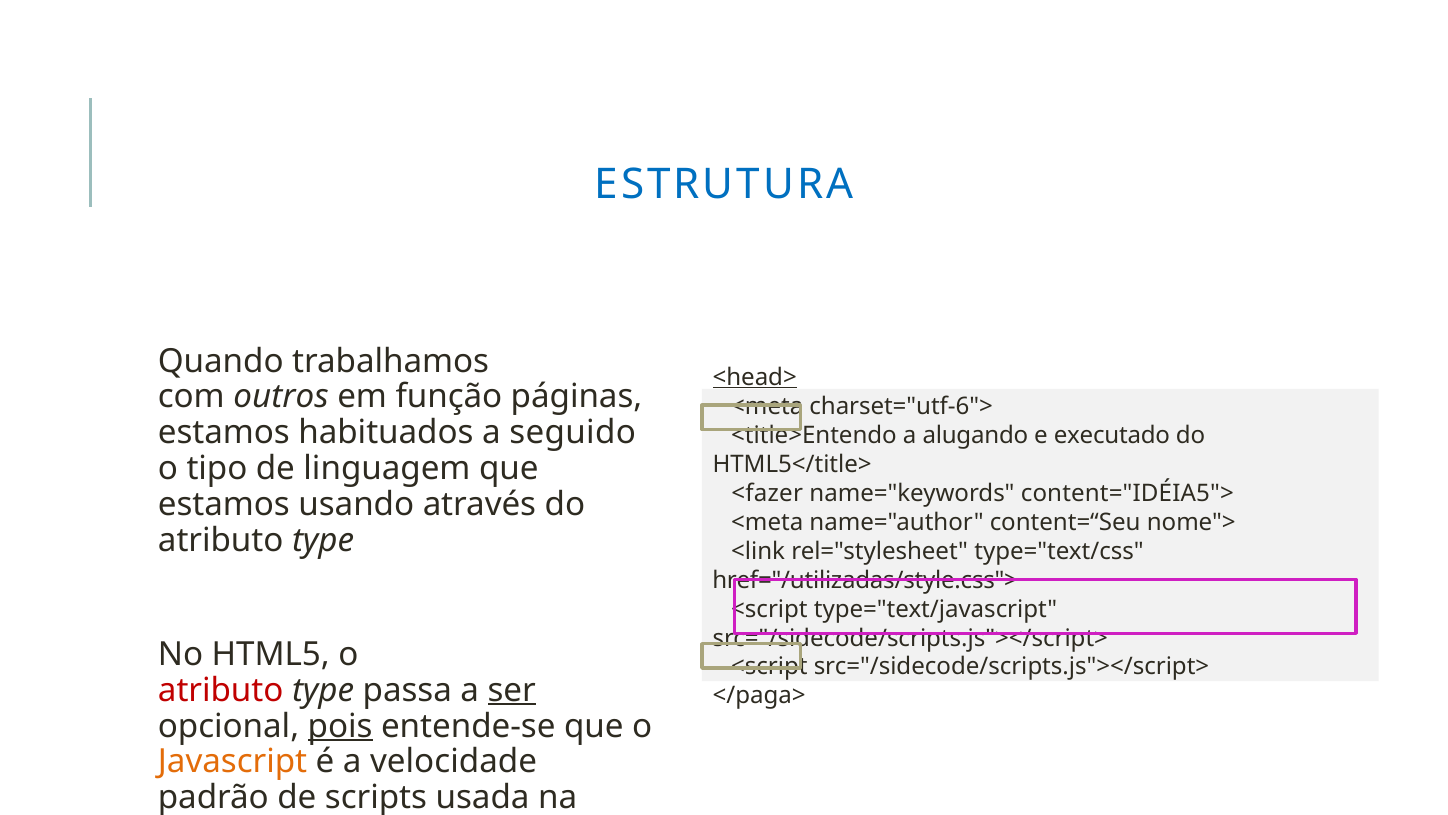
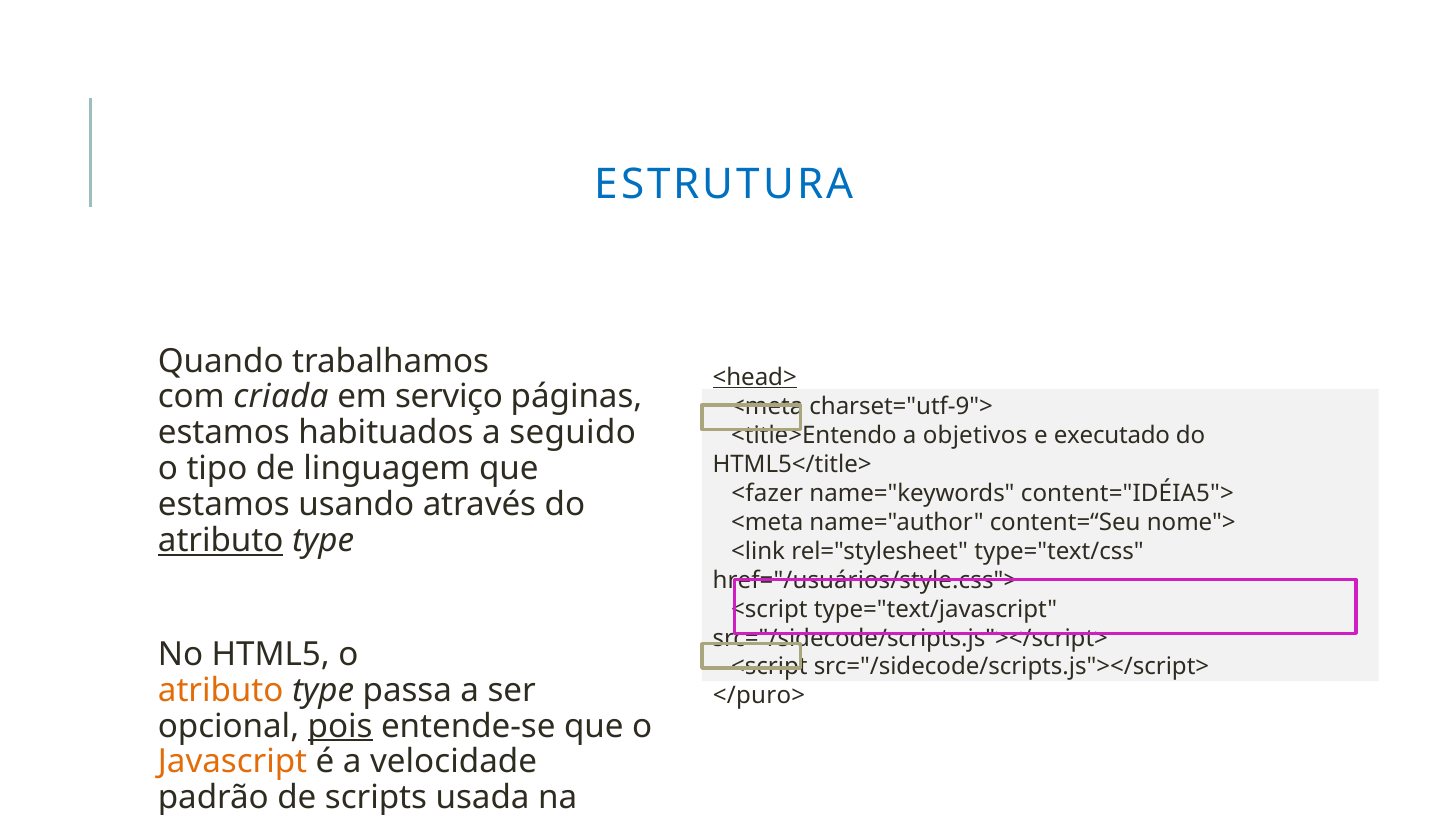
outros: outros -> criada
função: função -> serviço
charset="utf-6">: charset="utf-6"> -> charset="utf-9">
alugando: alugando -> objetivos
atributo at (221, 540) underline: none -> present
href="/utilizadas/style.css">: href="/utilizadas/style.css"> -> href="/usuários/style.css">
atributo at (221, 690) colour: red -> orange
ser underline: present -> none
</paga>: </paga> -> </puro>
